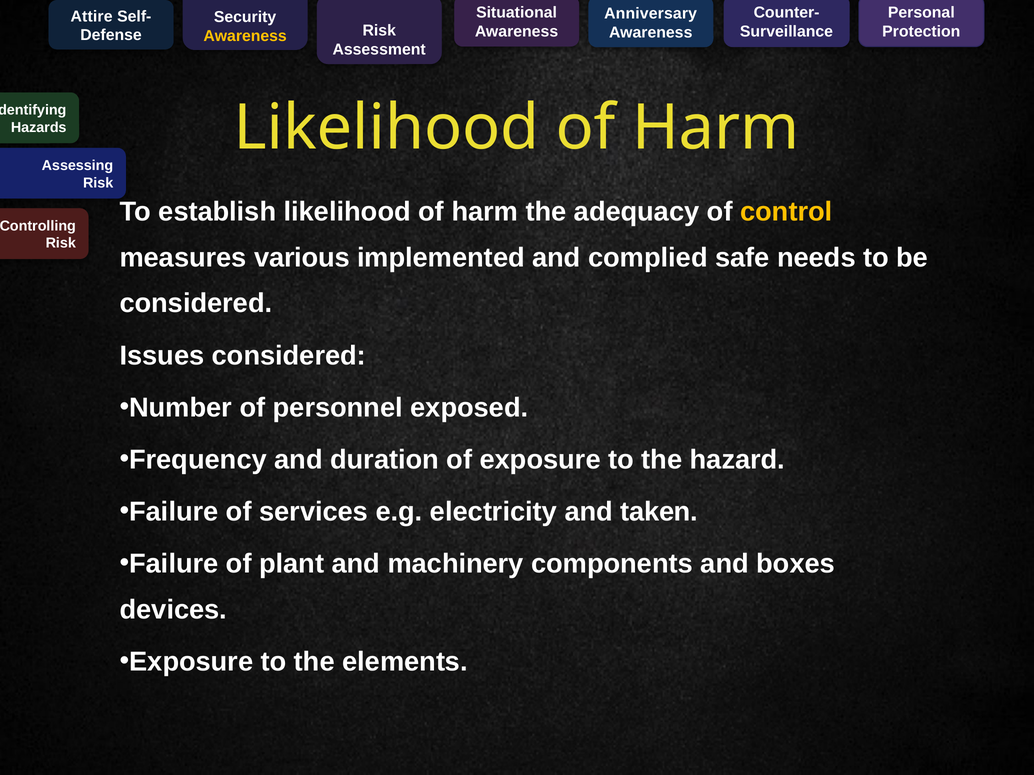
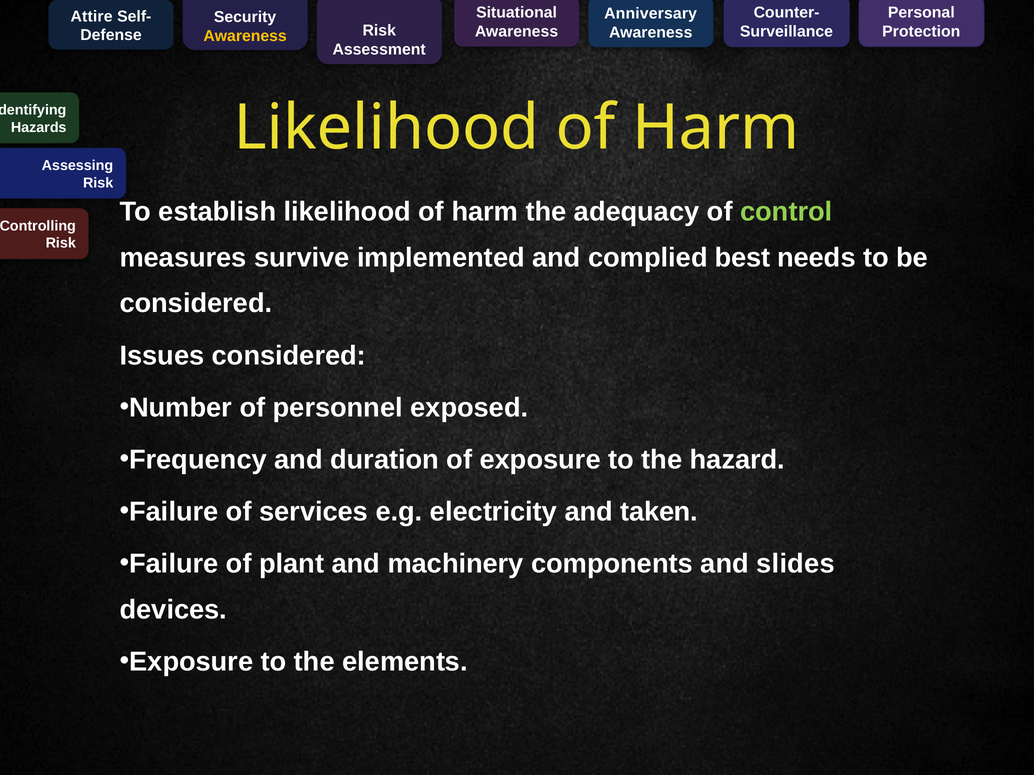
control colour: yellow -> light green
various: various -> survive
safe: safe -> best
boxes: boxes -> slides
